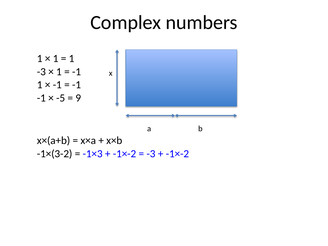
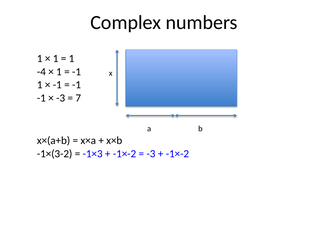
-3 at (41, 72): -3 -> -4
-5 at (61, 98): -5 -> -3
9: 9 -> 7
